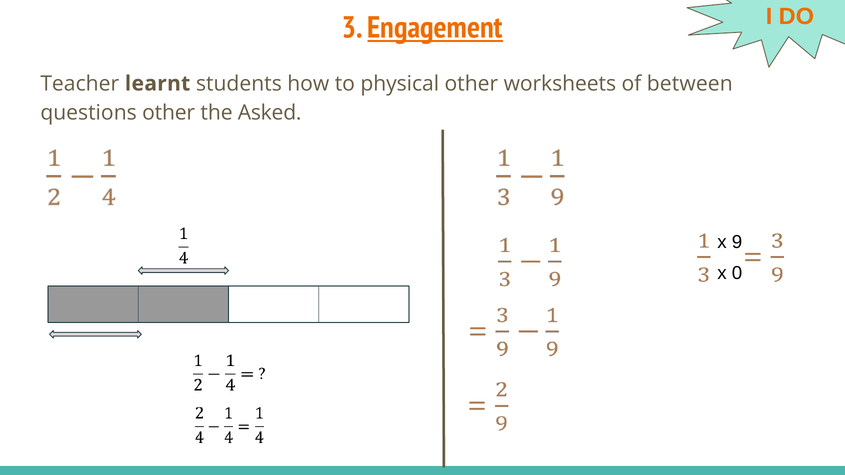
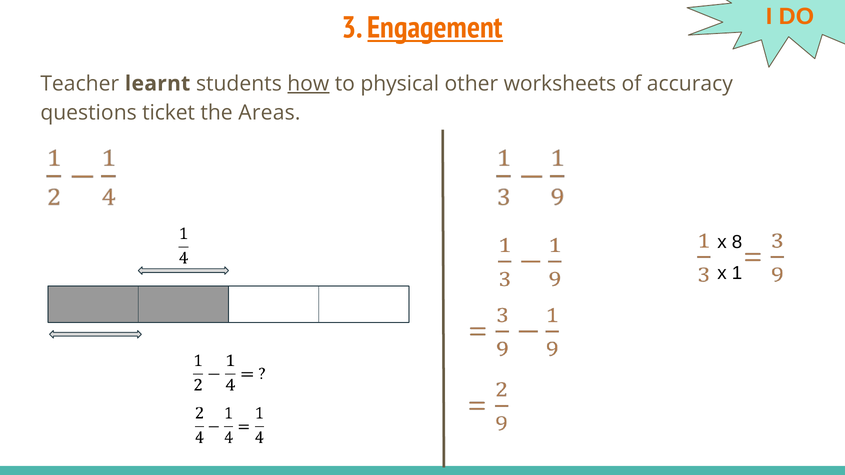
how underline: none -> present
between: between -> accuracy
questions other: other -> ticket
Asked: Asked -> Areas
9: 9 -> 8
0: 0 -> 1
